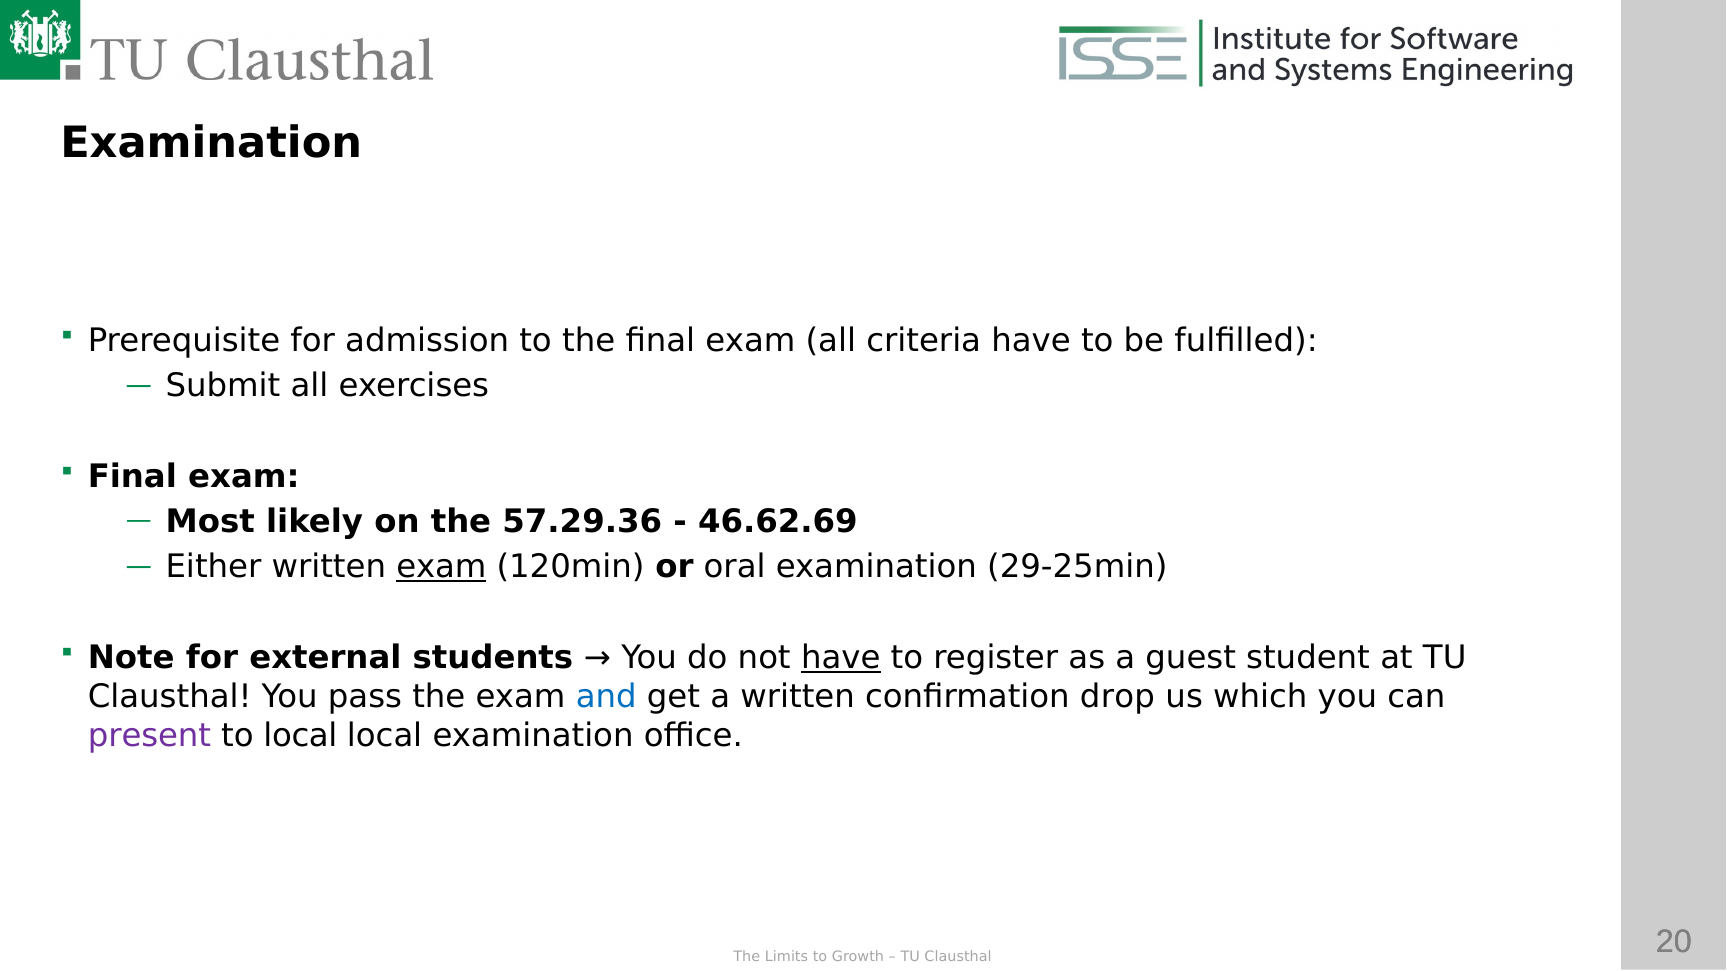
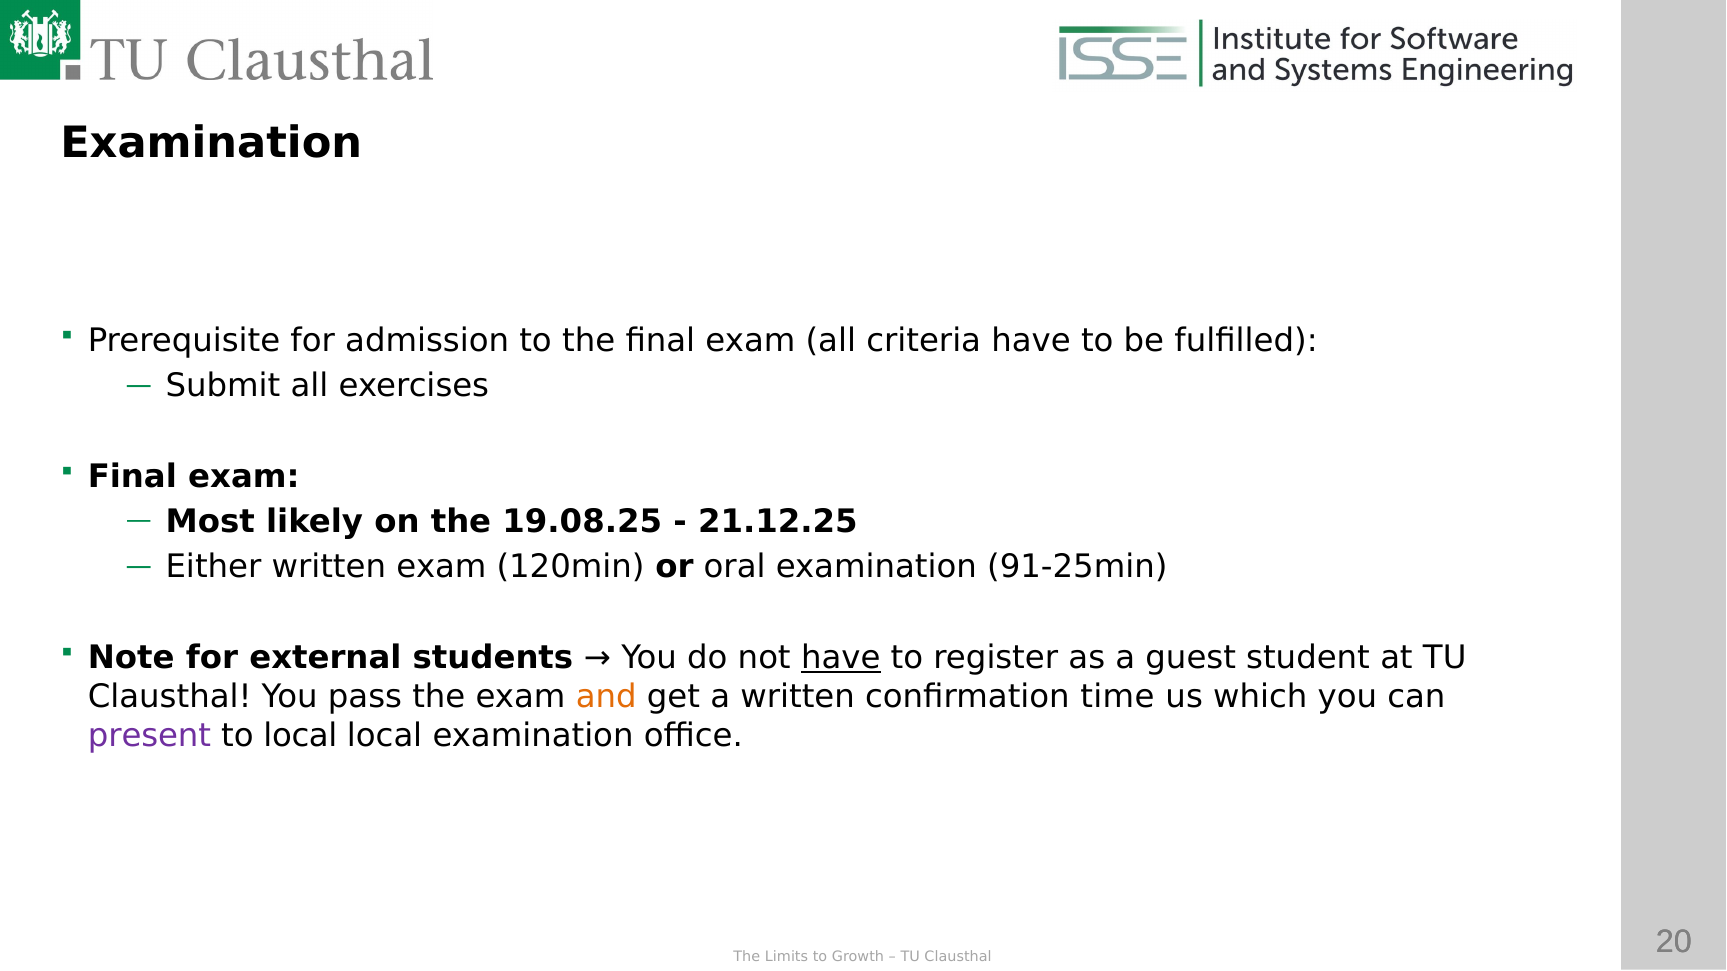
57.29.36: 57.29.36 -> 19.08.25
46.62.69: 46.62.69 -> 21.12.25
exam at (441, 567) underline: present -> none
29-25min: 29-25min -> 91-25min
and colour: blue -> orange
drop: drop -> time
